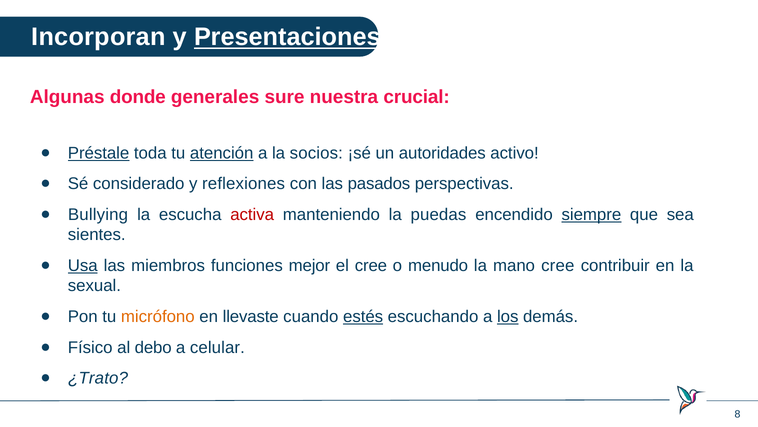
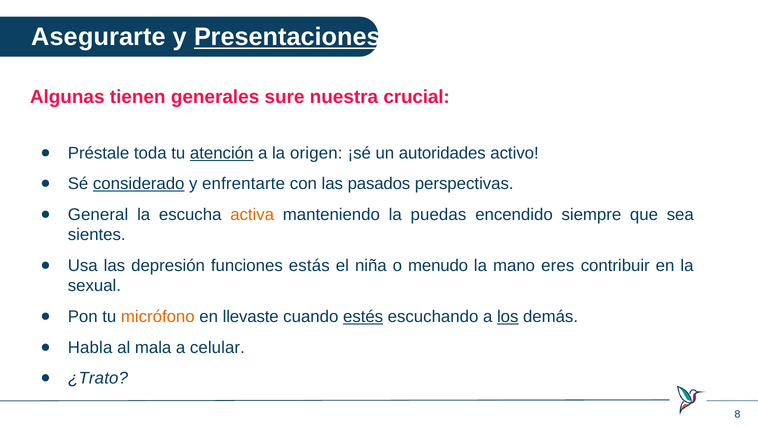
Incorporan: Incorporan -> Asegurarte
donde: donde -> tienen
Préstale underline: present -> none
socios: socios -> origen
considerado underline: none -> present
reflexiones: reflexiones -> enfrentarte
Bullying: Bullying -> General
activa colour: red -> orange
siempre underline: present -> none
Usa underline: present -> none
miembros: miembros -> depresión
mejor: mejor -> estás
el cree: cree -> niña
mano cree: cree -> eres
Físico: Físico -> Habla
debo: debo -> mala
